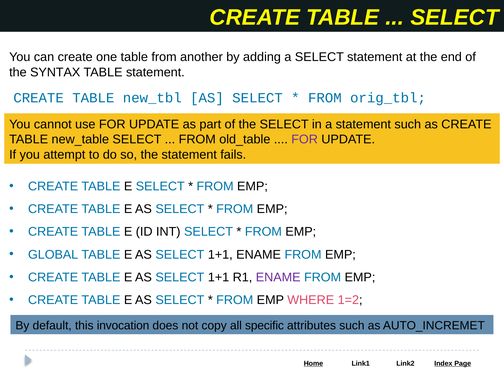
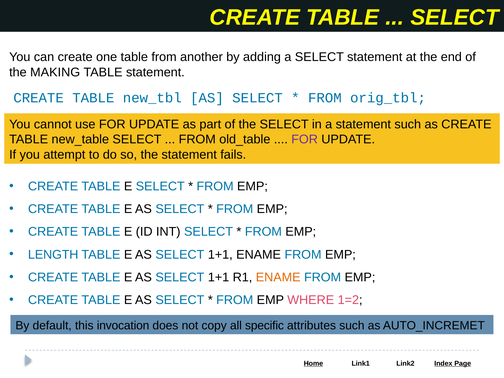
SYNTAX: SYNTAX -> MAKING
GLOBAL: GLOBAL -> LENGTH
ENAME at (278, 277) colour: purple -> orange
